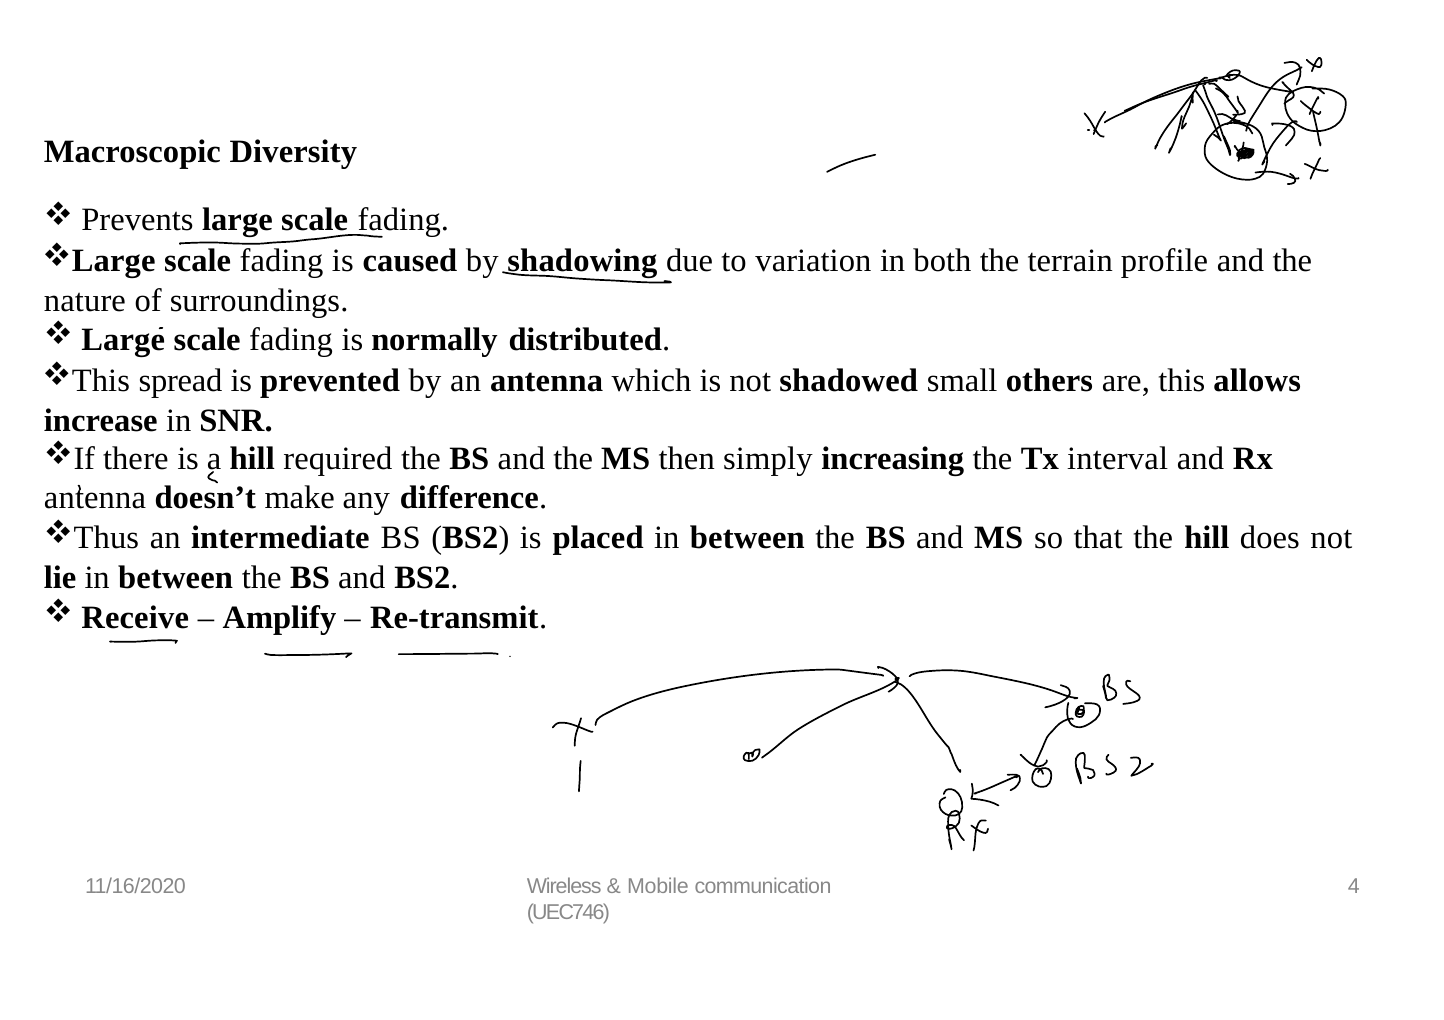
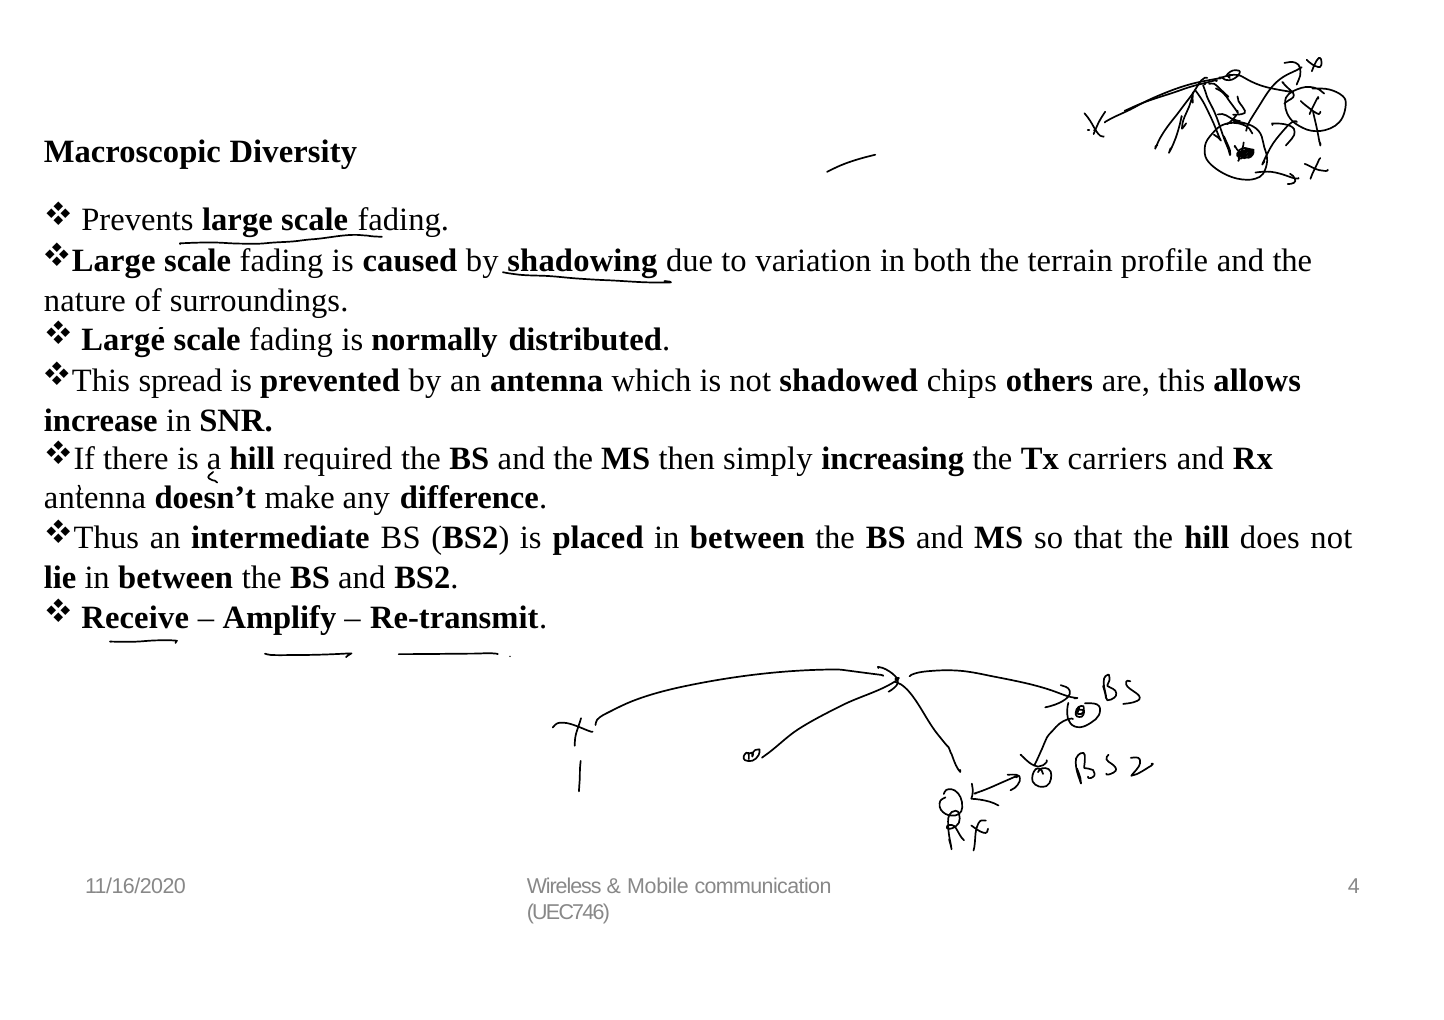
small: small -> chips
interval: interval -> carriers
